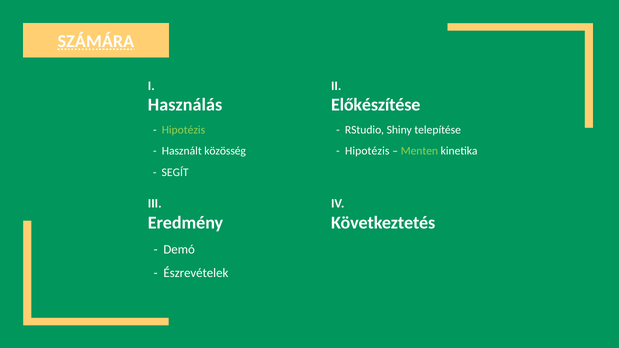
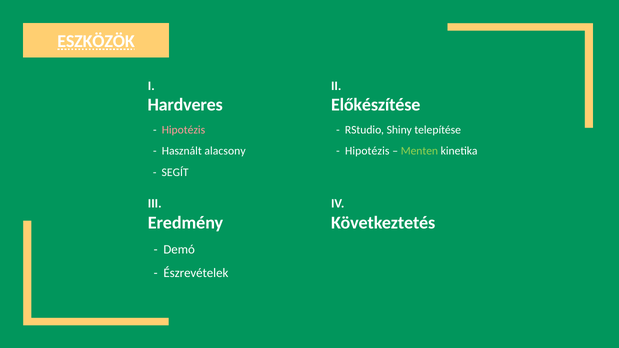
SZÁMÁRA: SZÁMÁRA -> ESZKÖZÖK
Használás: Használás -> Hardveres
Hipotézis at (183, 130) colour: light green -> pink
közösség: közösség -> alacsony
